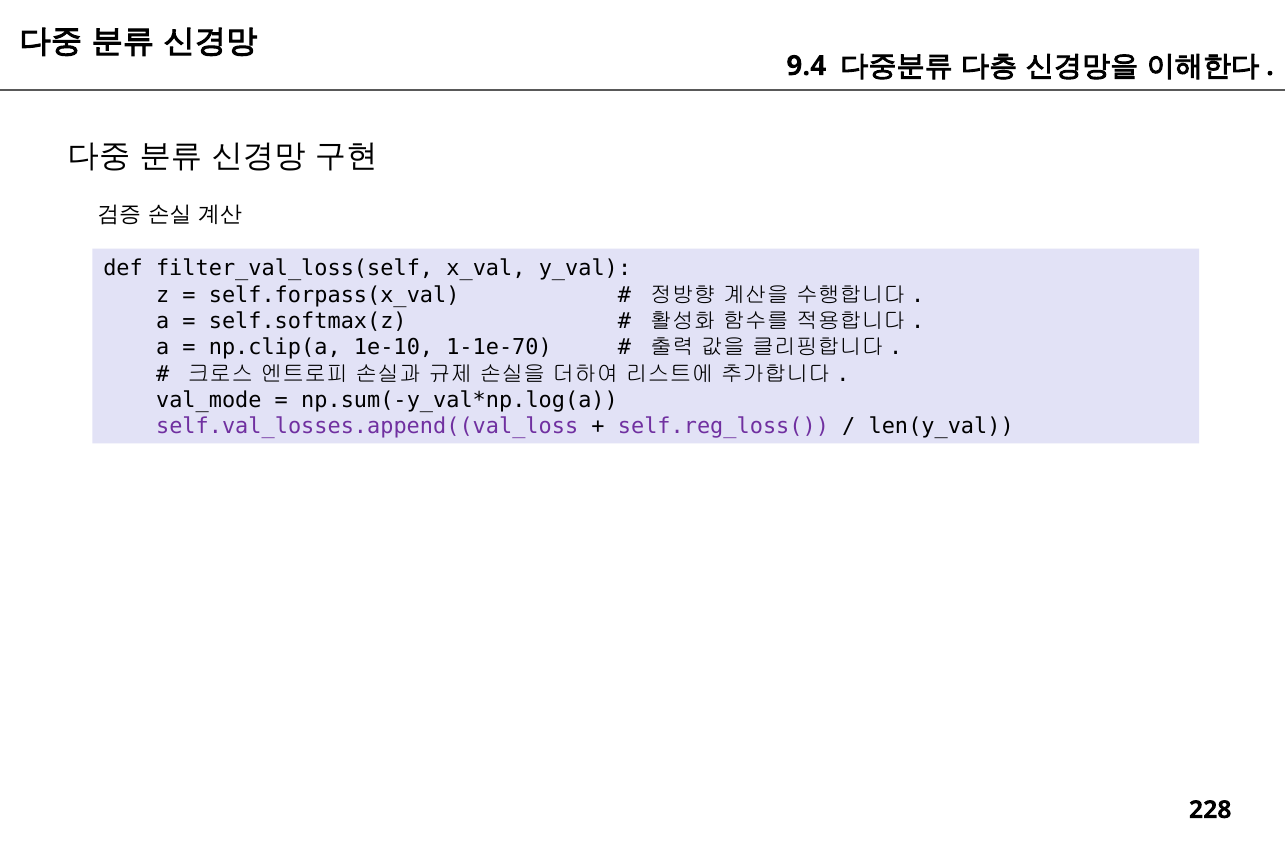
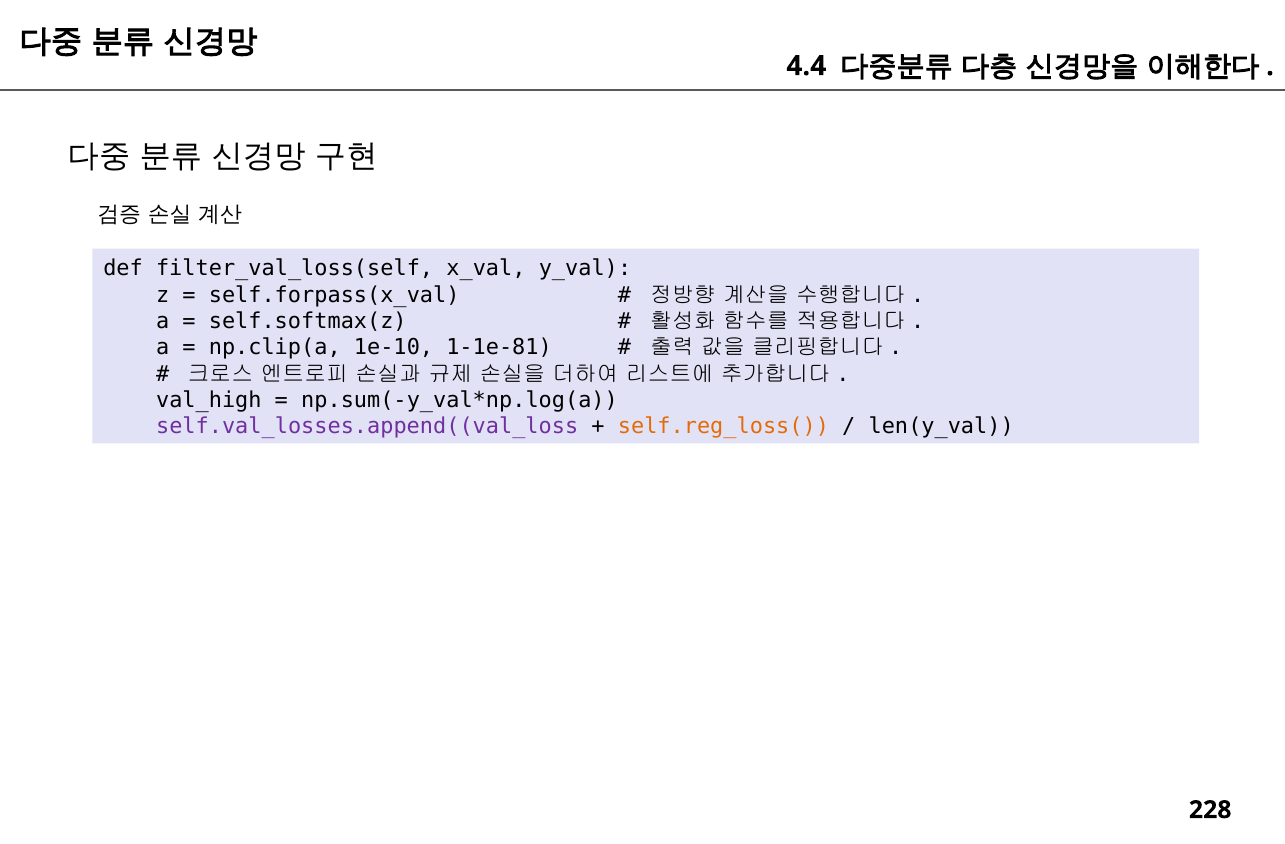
9.4: 9.4 -> 4.4
1-1e-70: 1-1e-70 -> 1-1e-81
val_mode: val_mode -> val_high
self.reg_loss( colour: purple -> orange
